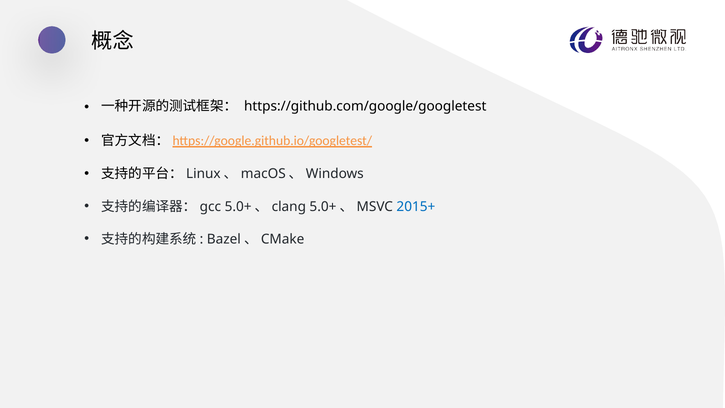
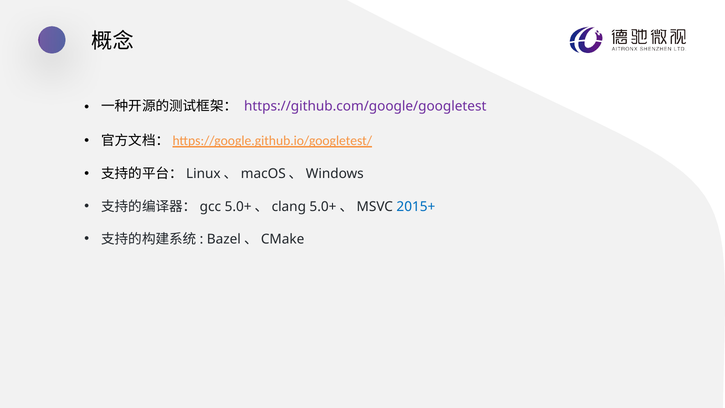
https://github.com/google/googletest colour: black -> purple
